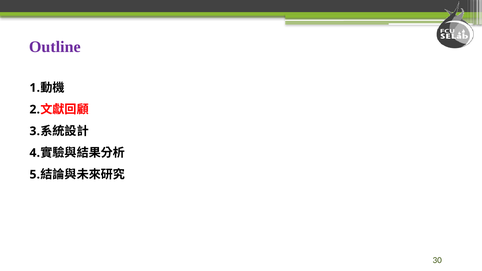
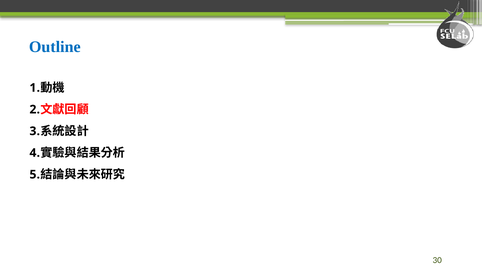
Outline colour: purple -> blue
